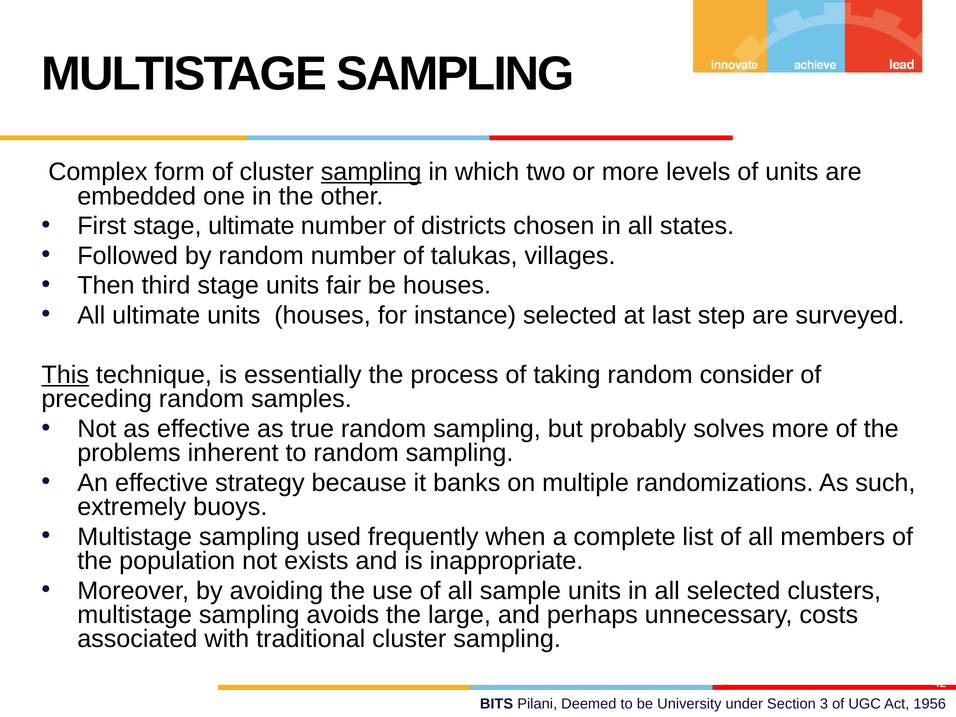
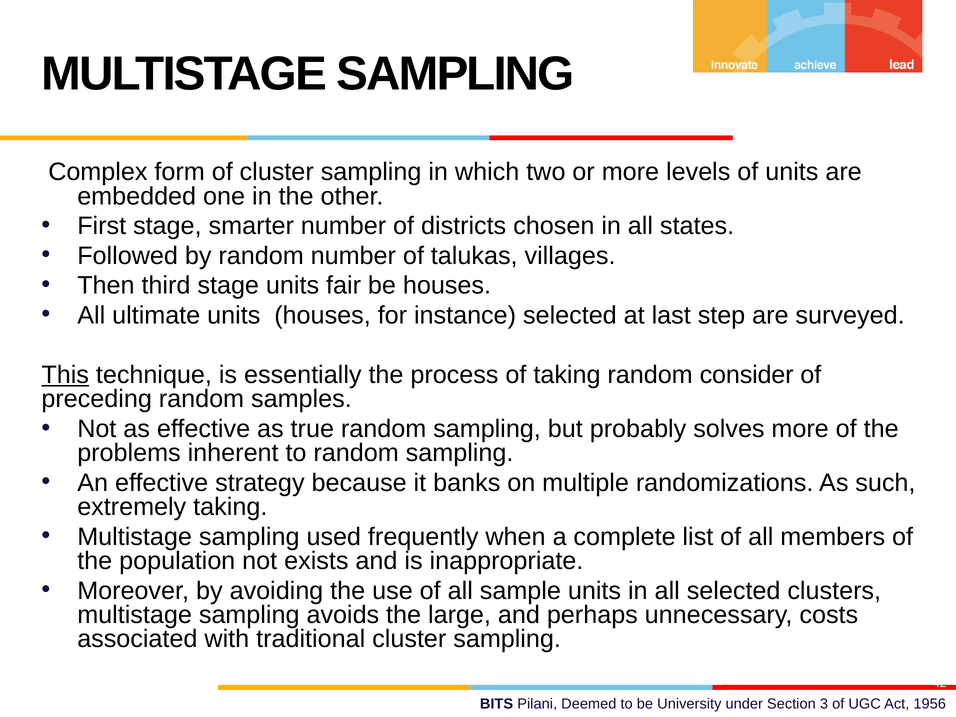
sampling at (371, 172) underline: present -> none
stage ultimate: ultimate -> smarter
extremely buoys: buoys -> taking
